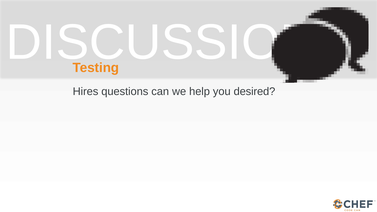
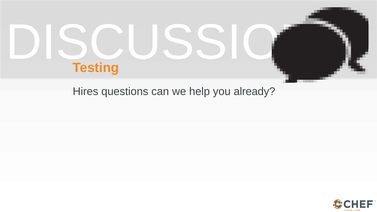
desired: desired -> already
